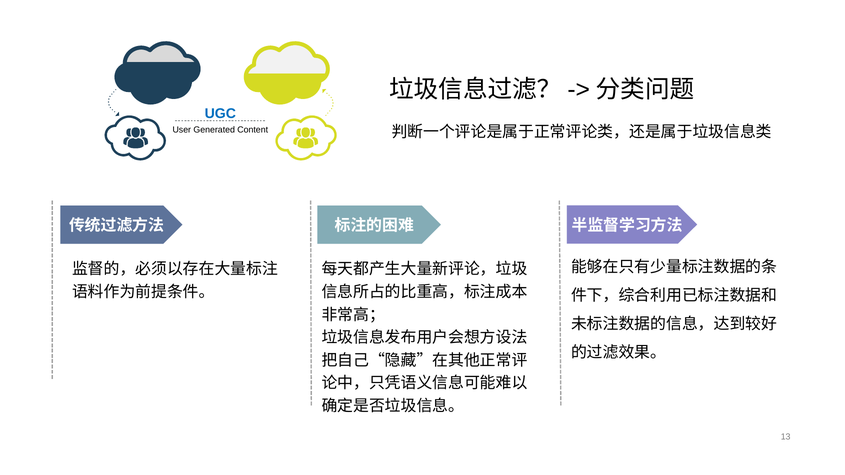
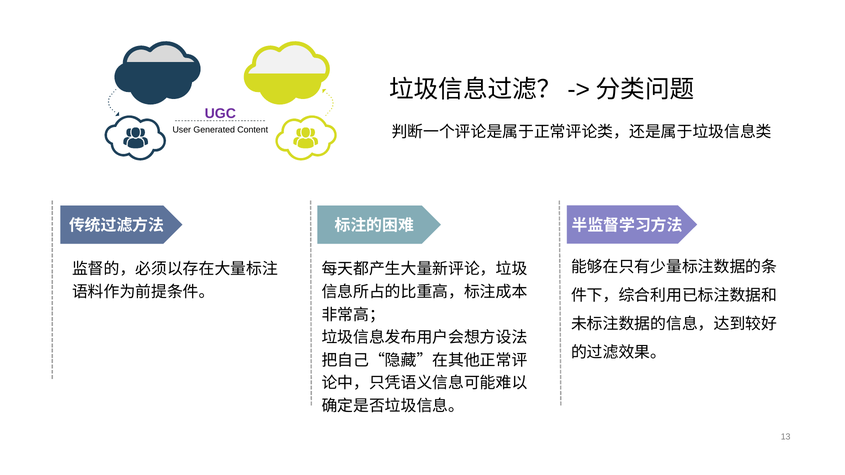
UGC colour: blue -> purple
